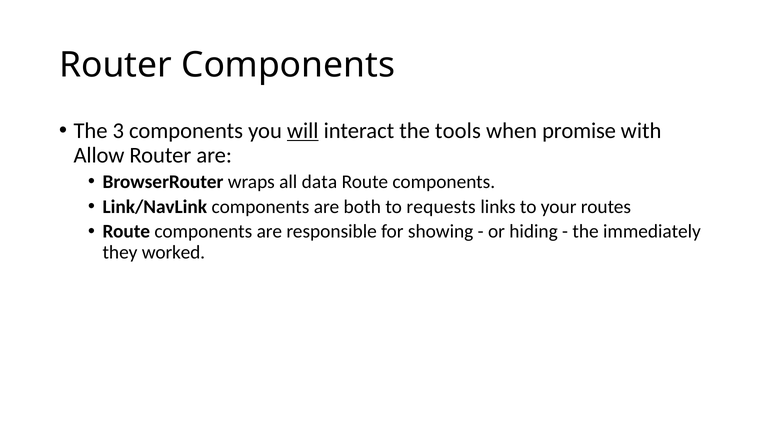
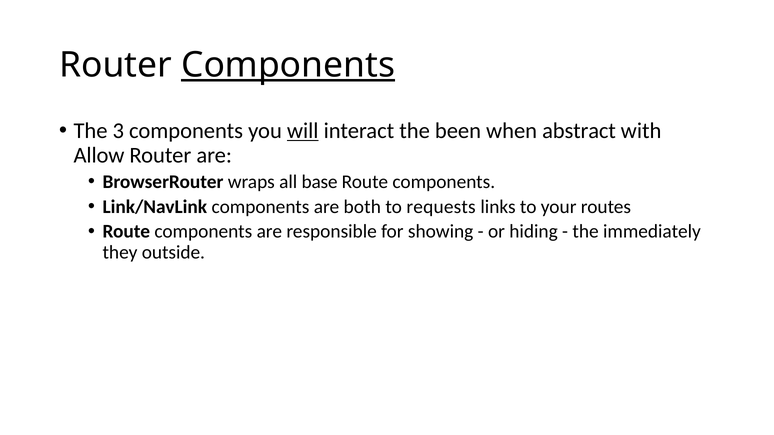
Components at (288, 65) underline: none -> present
tools: tools -> been
promise: promise -> abstract
data: data -> base
worked: worked -> outside
